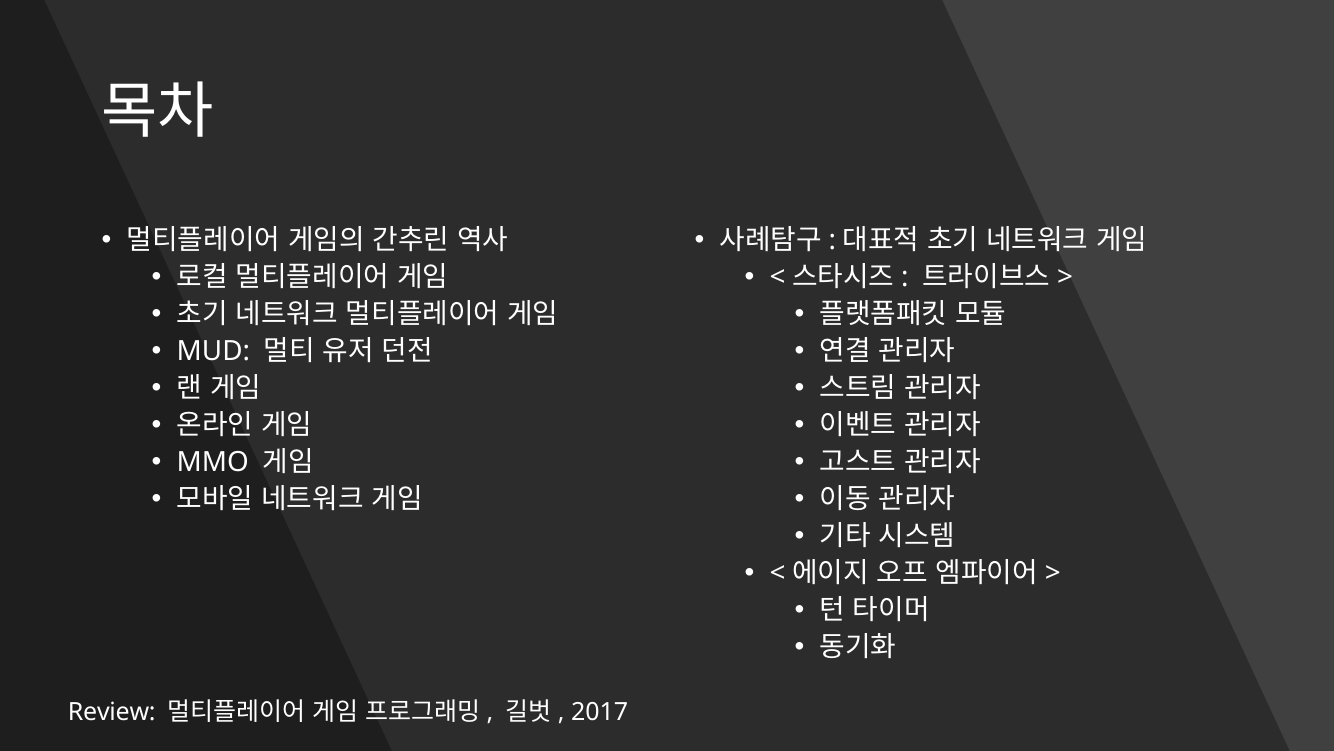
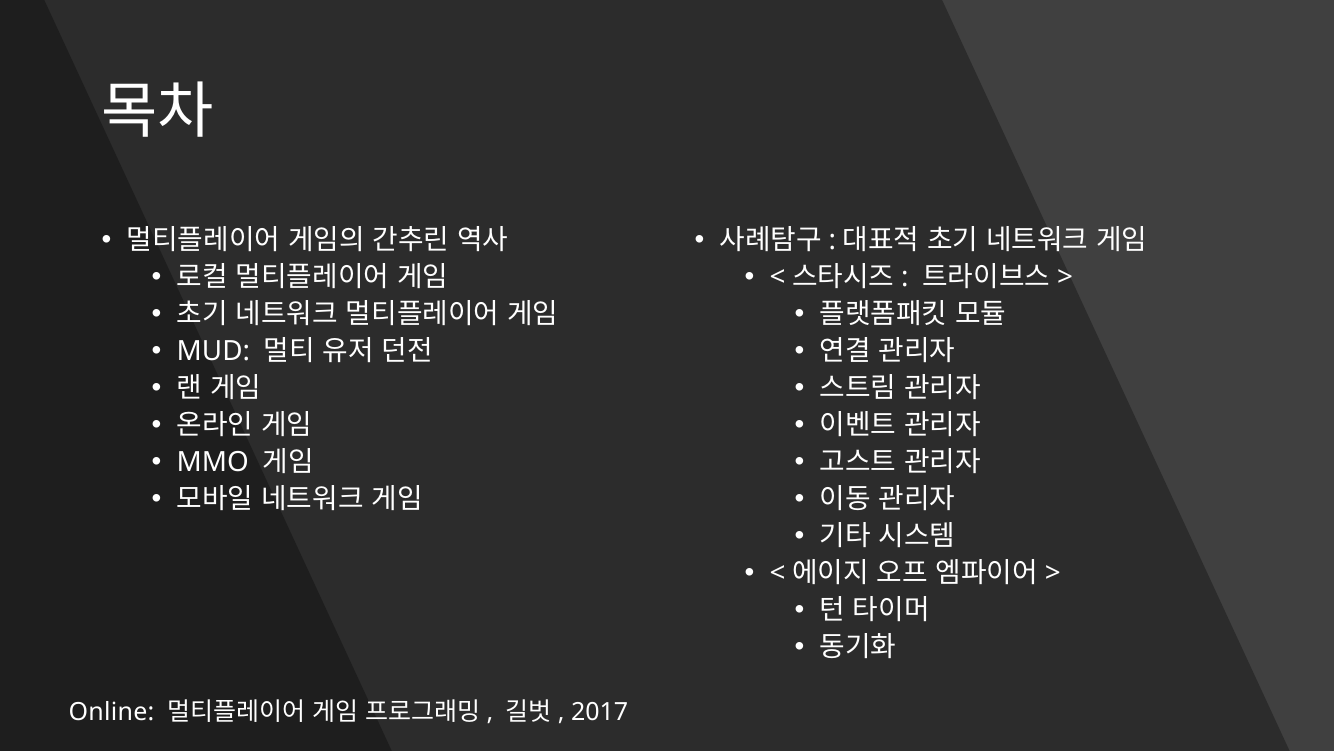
Review: Review -> Online
